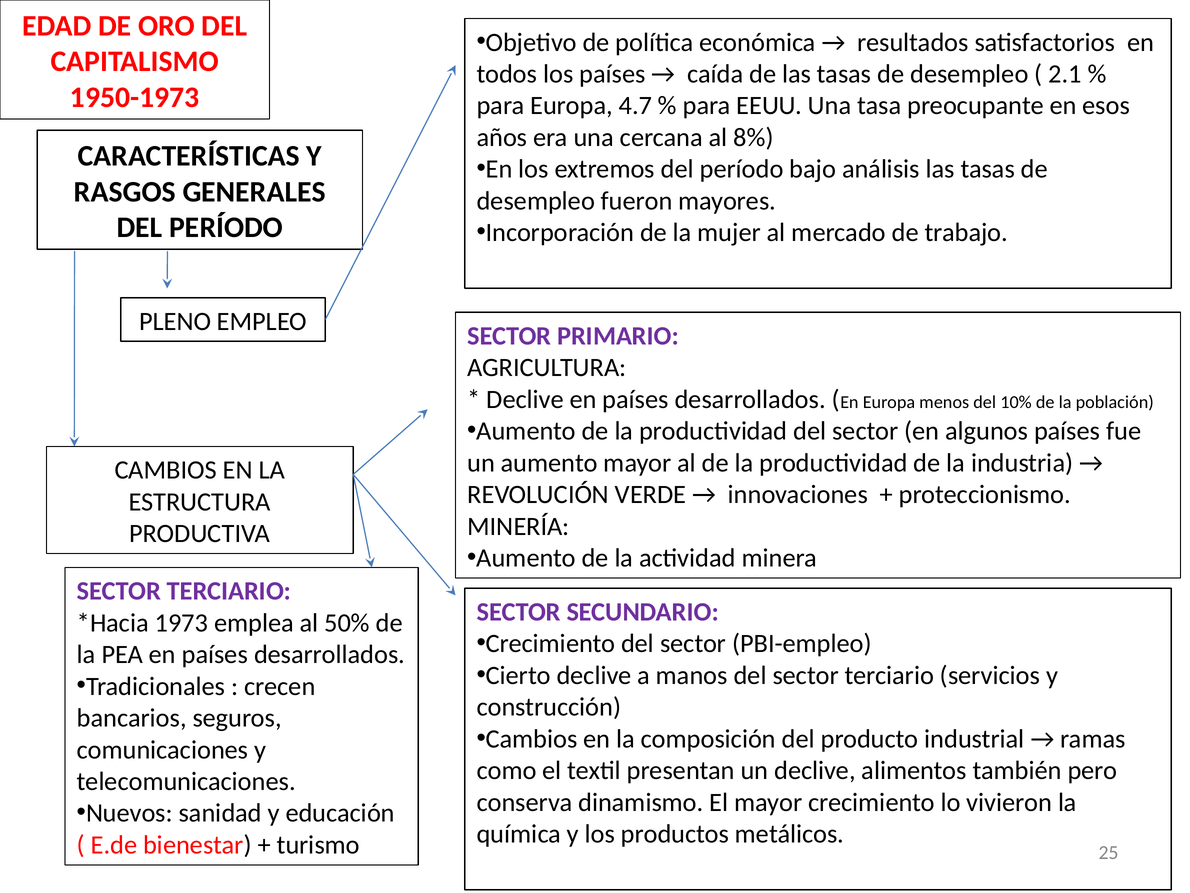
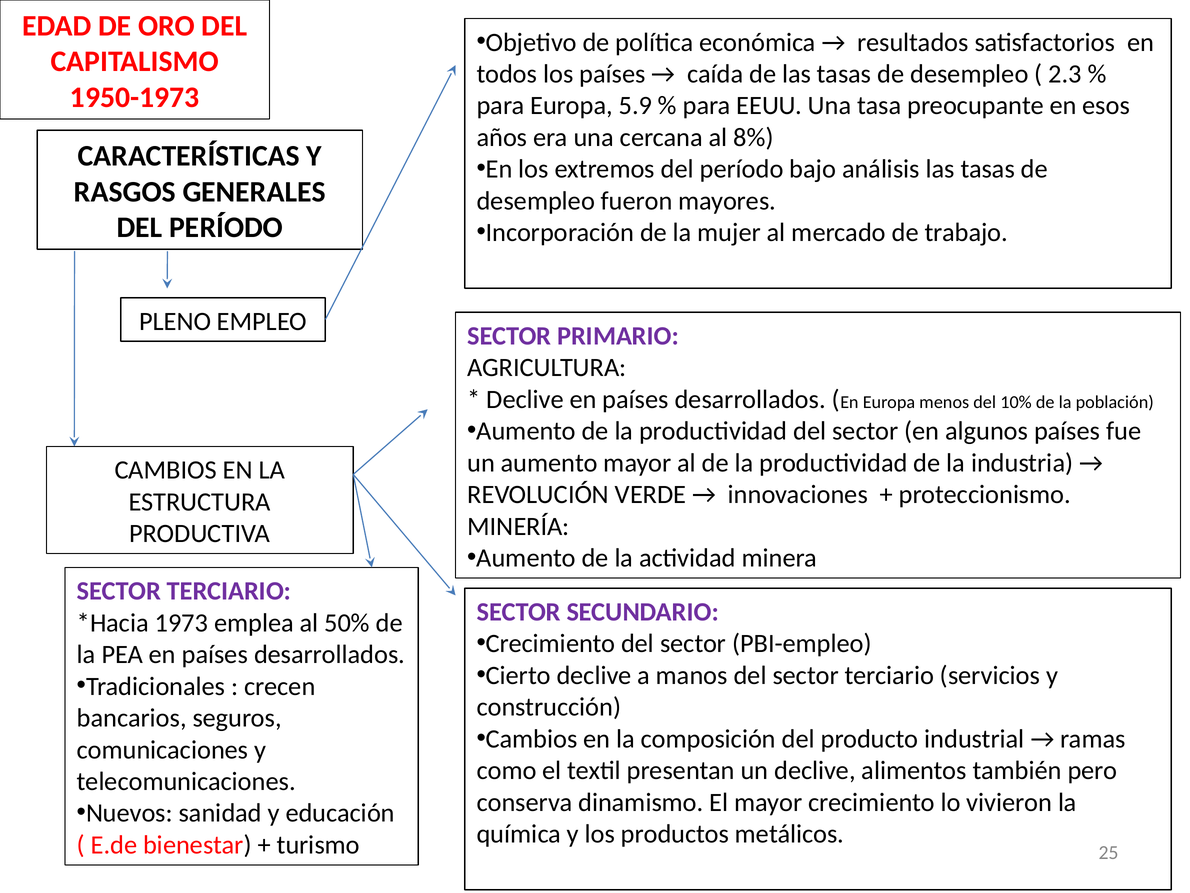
2.1: 2.1 -> 2.3
4.7: 4.7 -> 5.9
